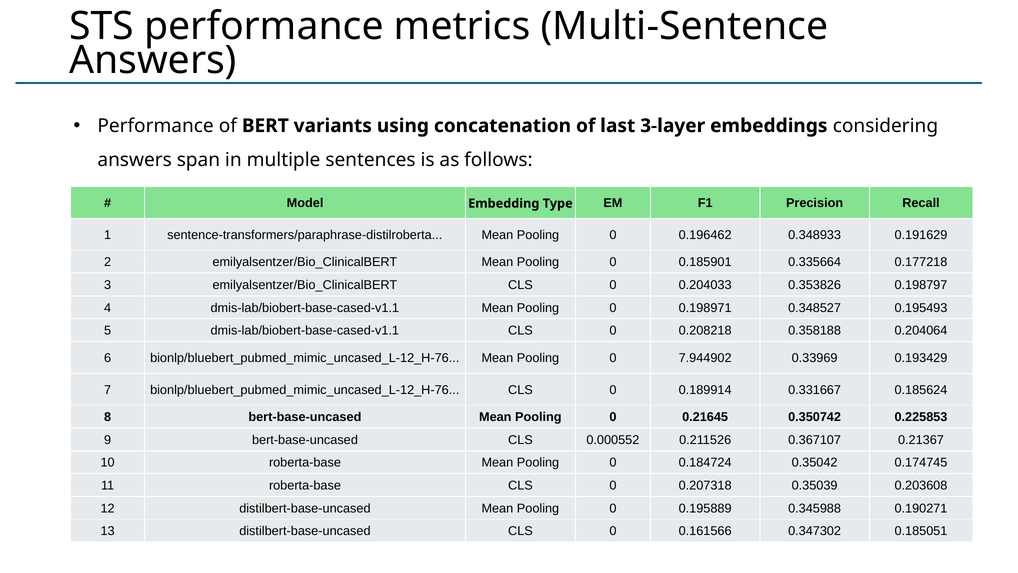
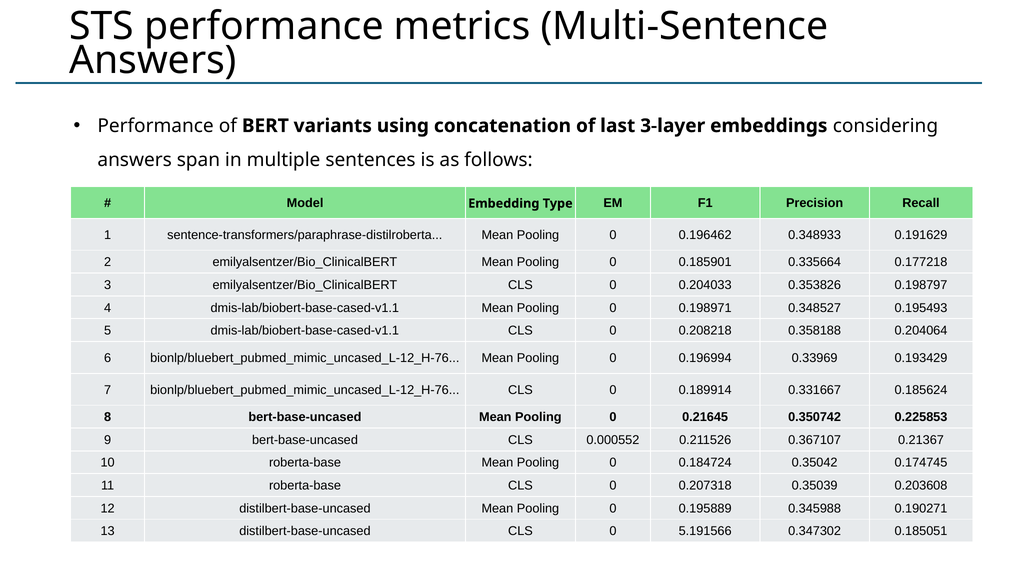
7.944902: 7.944902 -> 0.196994
0.161566: 0.161566 -> 5.191566
